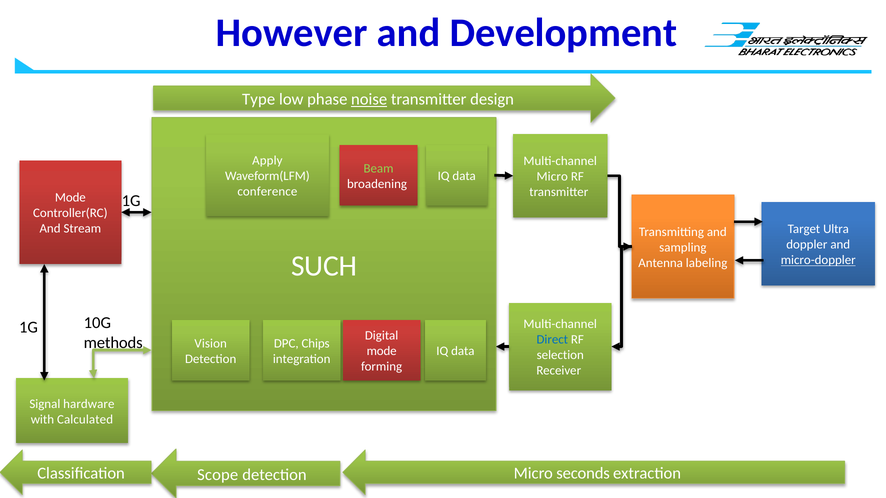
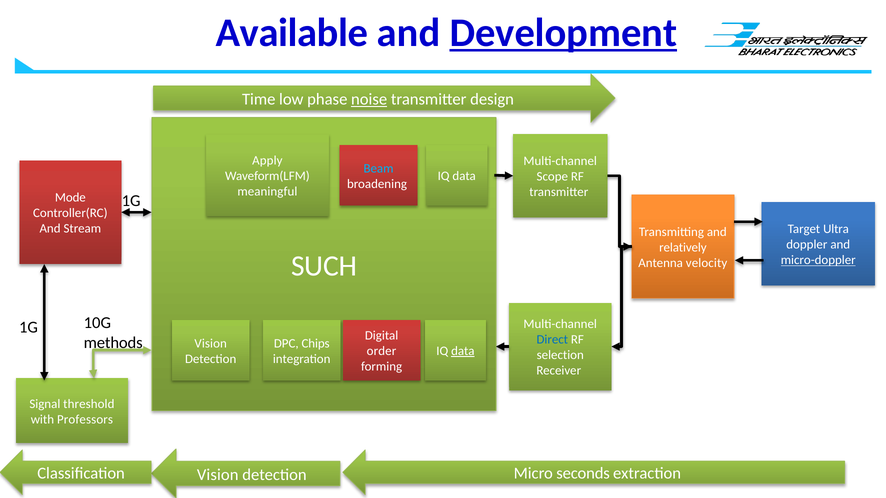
However: However -> Available
Development underline: none -> present
Type: Type -> Time
Beam colour: light green -> light blue
Micro at (552, 177): Micro -> Scope
conference: conference -> meaningful
sampling: sampling -> relatively
labeling: labeling -> velocity
mode at (382, 351): mode -> order
data at (463, 351) underline: none -> present
hardware: hardware -> threshold
Calculated: Calculated -> Professors
Scope at (218, 475): Scope -> Vision
